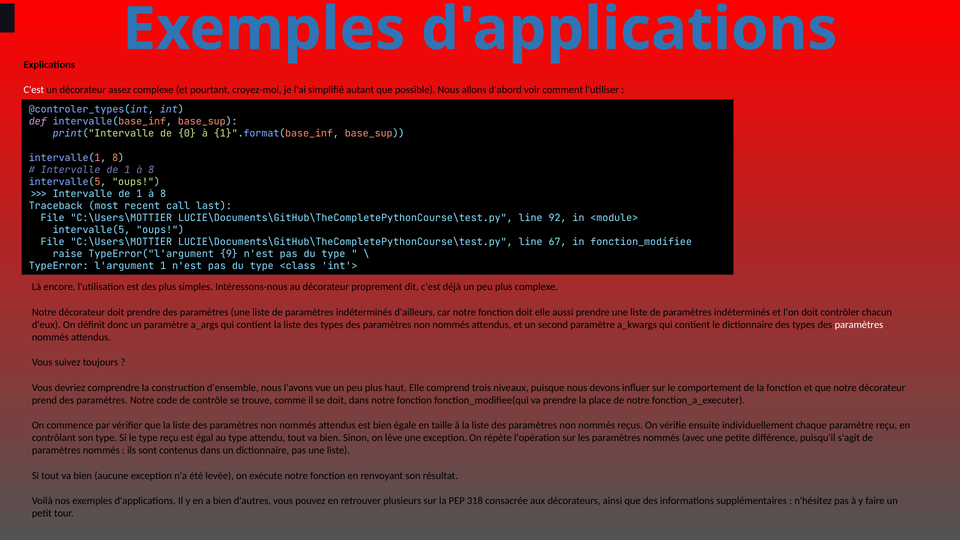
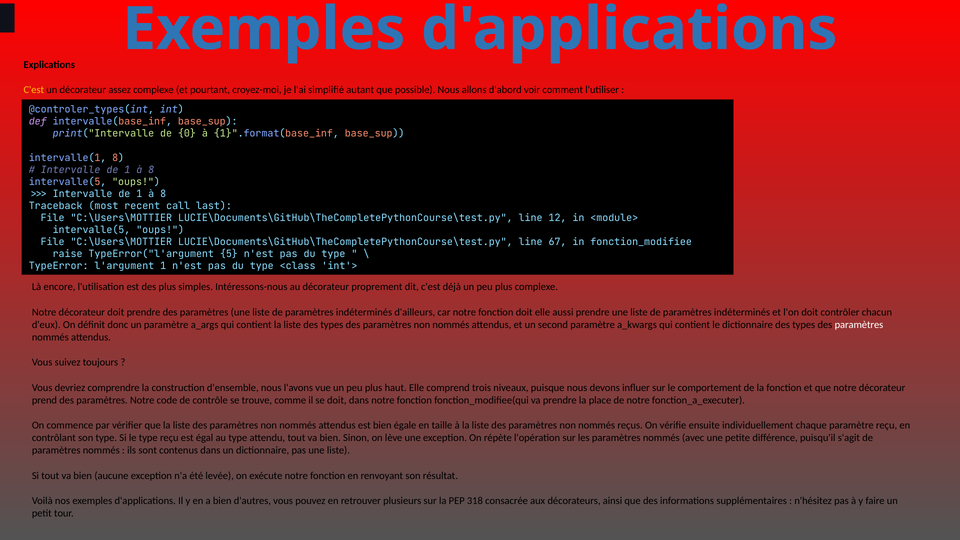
C'est at (34, 90) colour: white -> yellow
92: 92 -> 12
9: 9 -> 5
